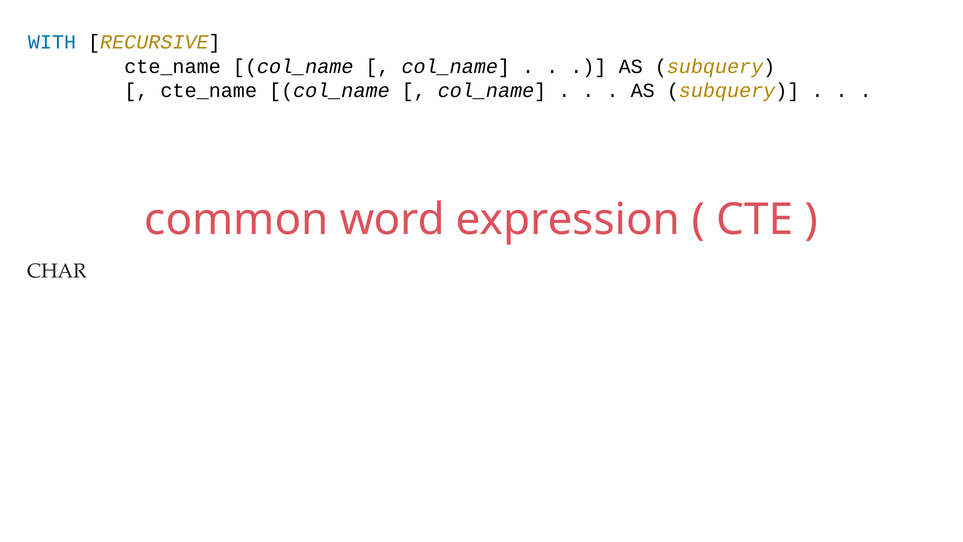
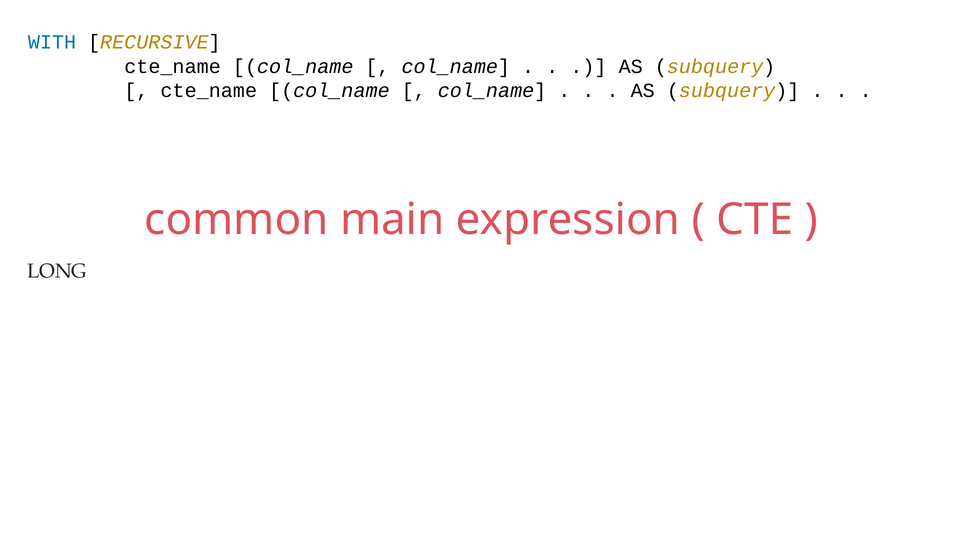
word: word -> main
CHAR: CHAR -> LONG
